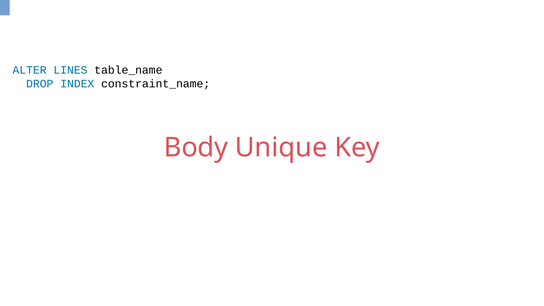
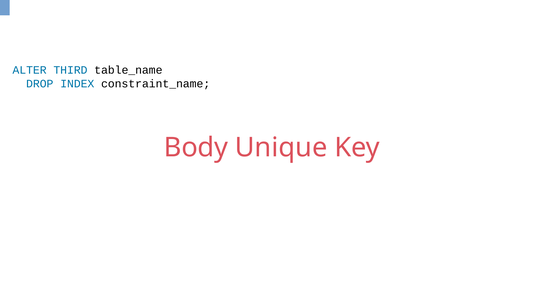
LINES: LINES -> THIRD
